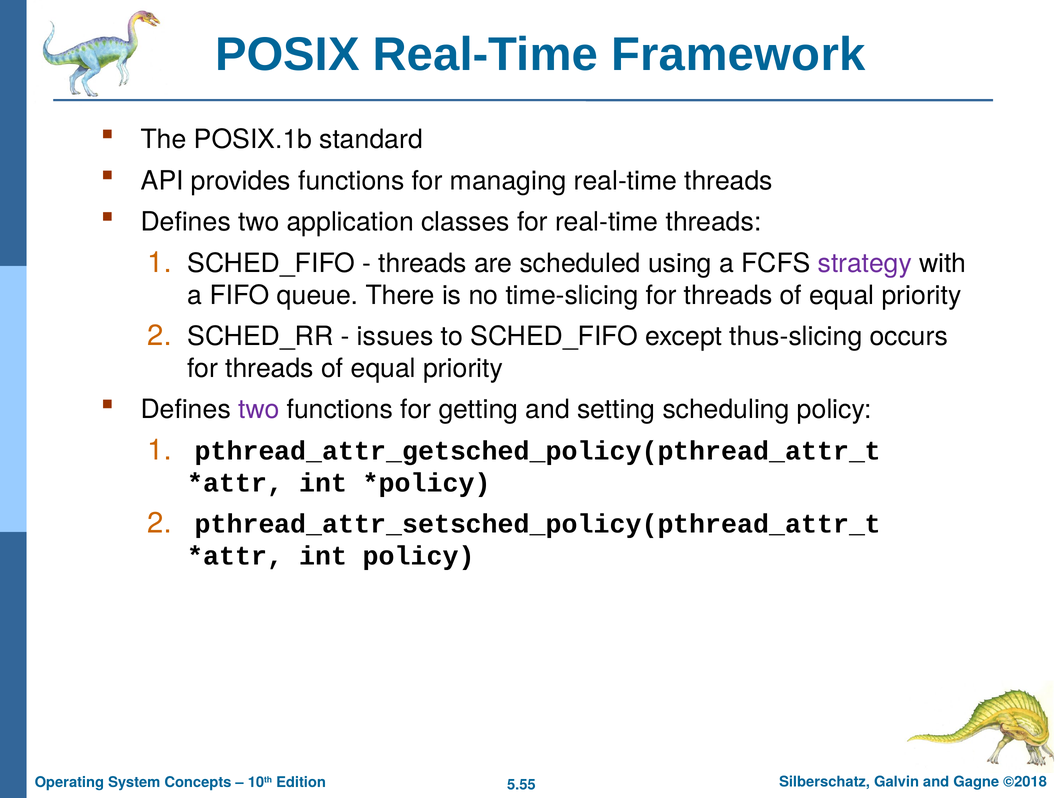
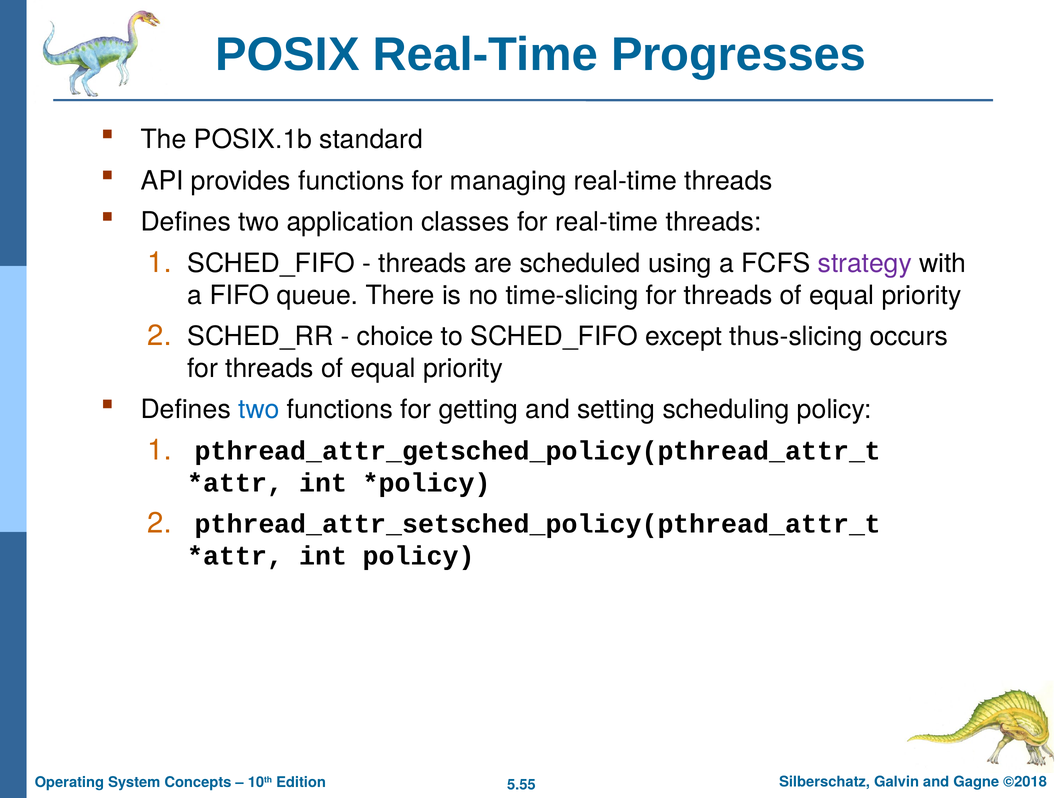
Framework: Framework -> Progresses
issues: issues -> choice
two at (259, 410) colour: purple -> blue
